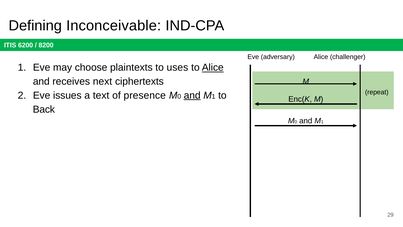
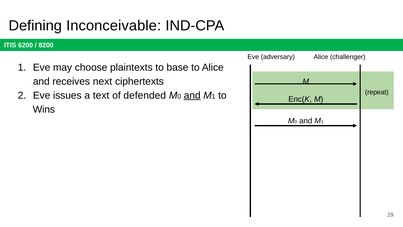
uses: uses -> base
Alice at (213, 68) underline: present -> none
presence: presence -> defended
Back: Back -> Wins
